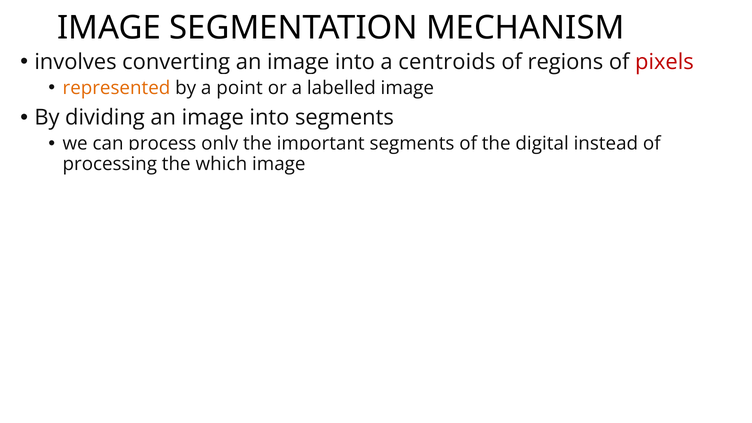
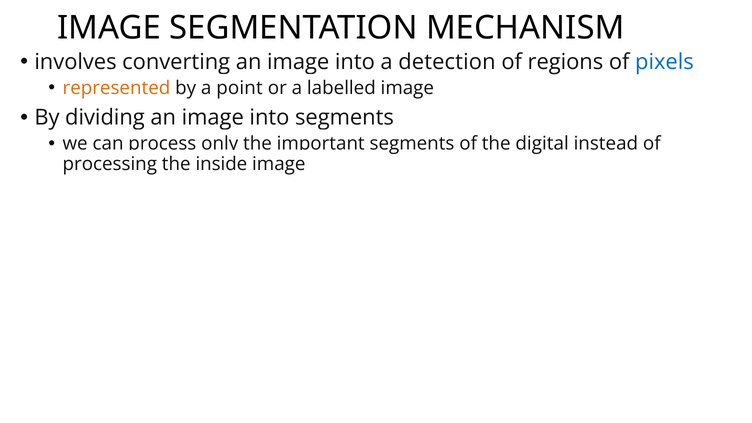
centroids: centroids -> detection
pixels colour: red -> blue
which: which -> inside
